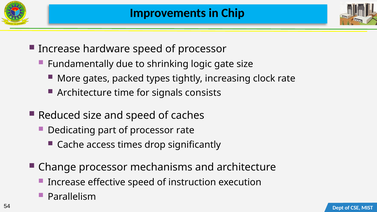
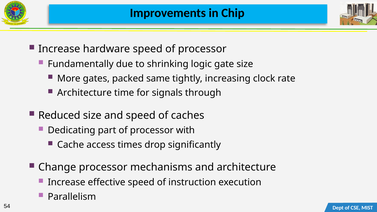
types: types -> same
consists: consists -> through
processor rate: rate -> with
